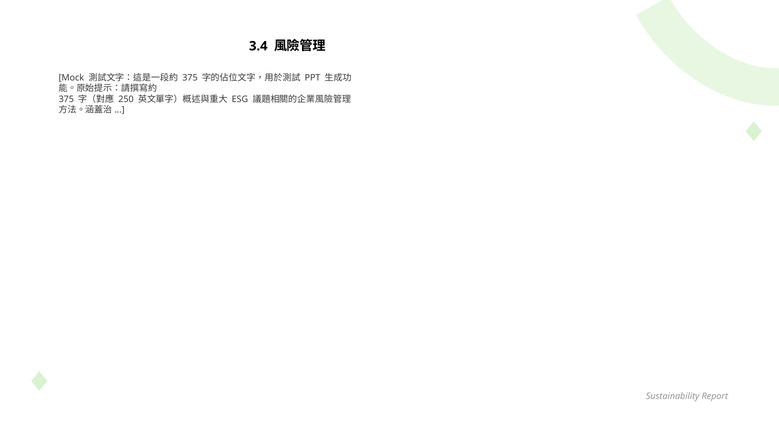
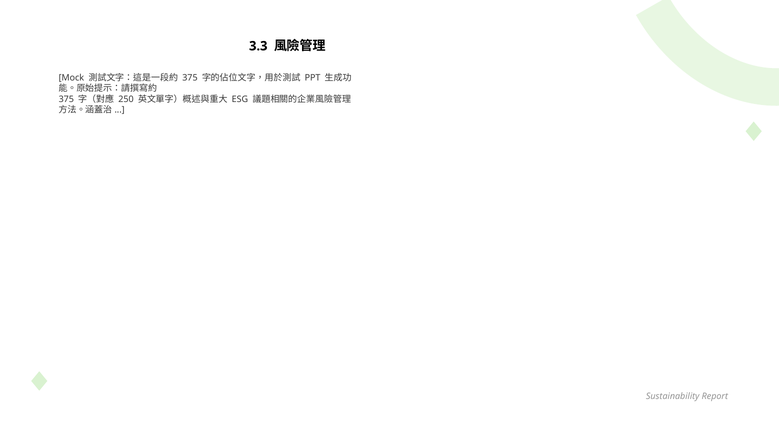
3.4: 3.4 -> 3.3
